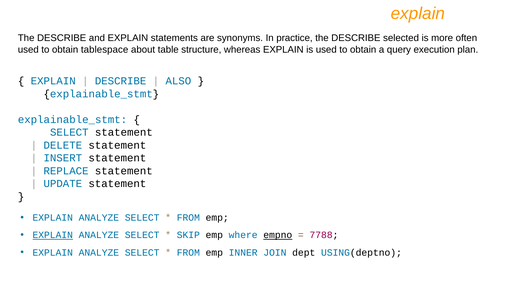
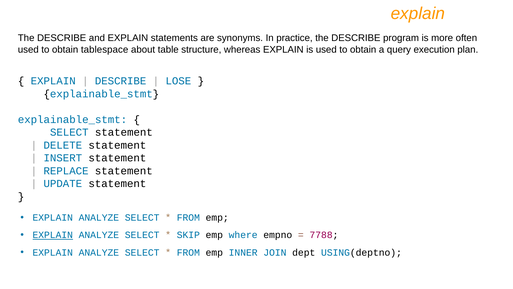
selected: selected -> program
ALSO: ALSO -> LOSE
empno underline: present -> none
